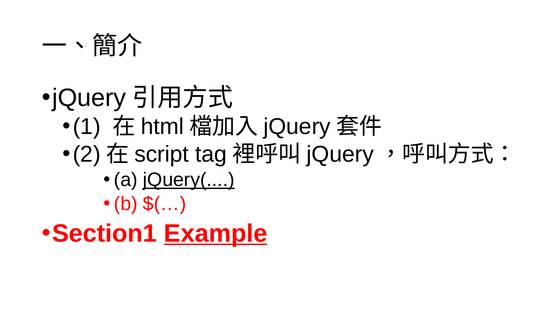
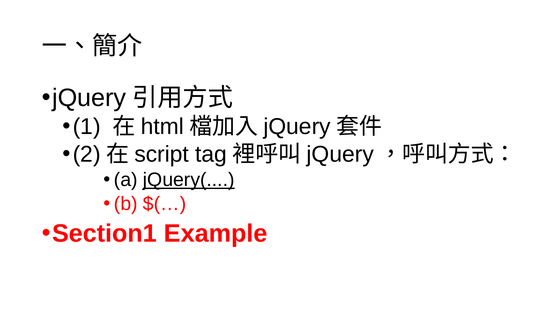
Example underline: present -> none
